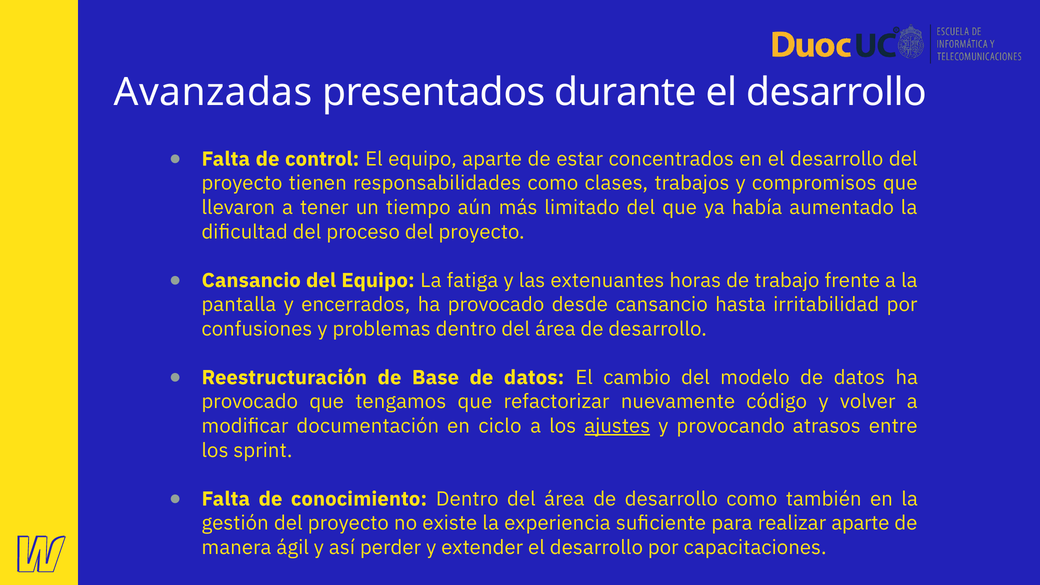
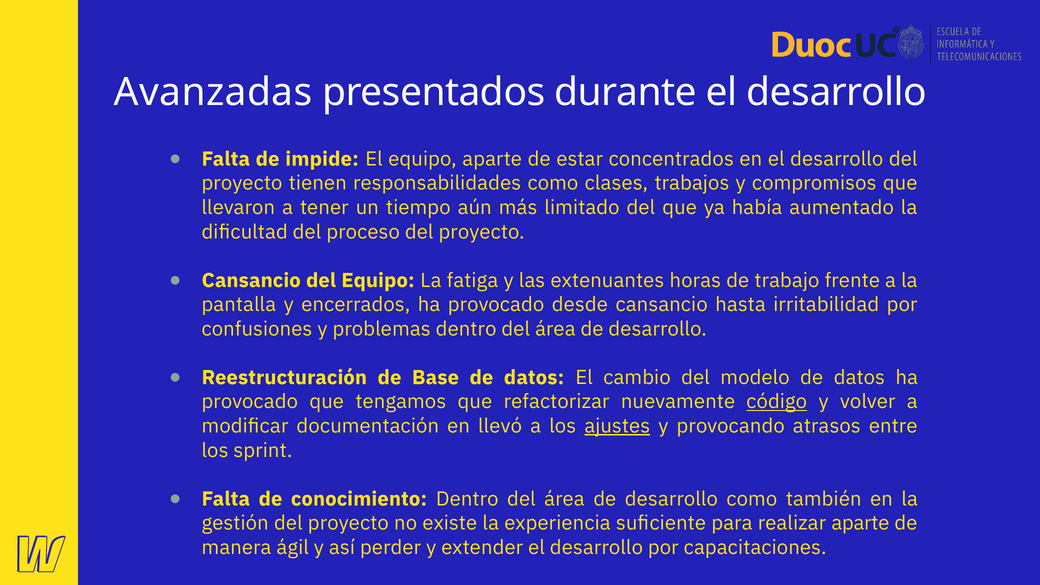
control: control -> impide
código underline: none -> present
ciclo: ciclo -> llevó
